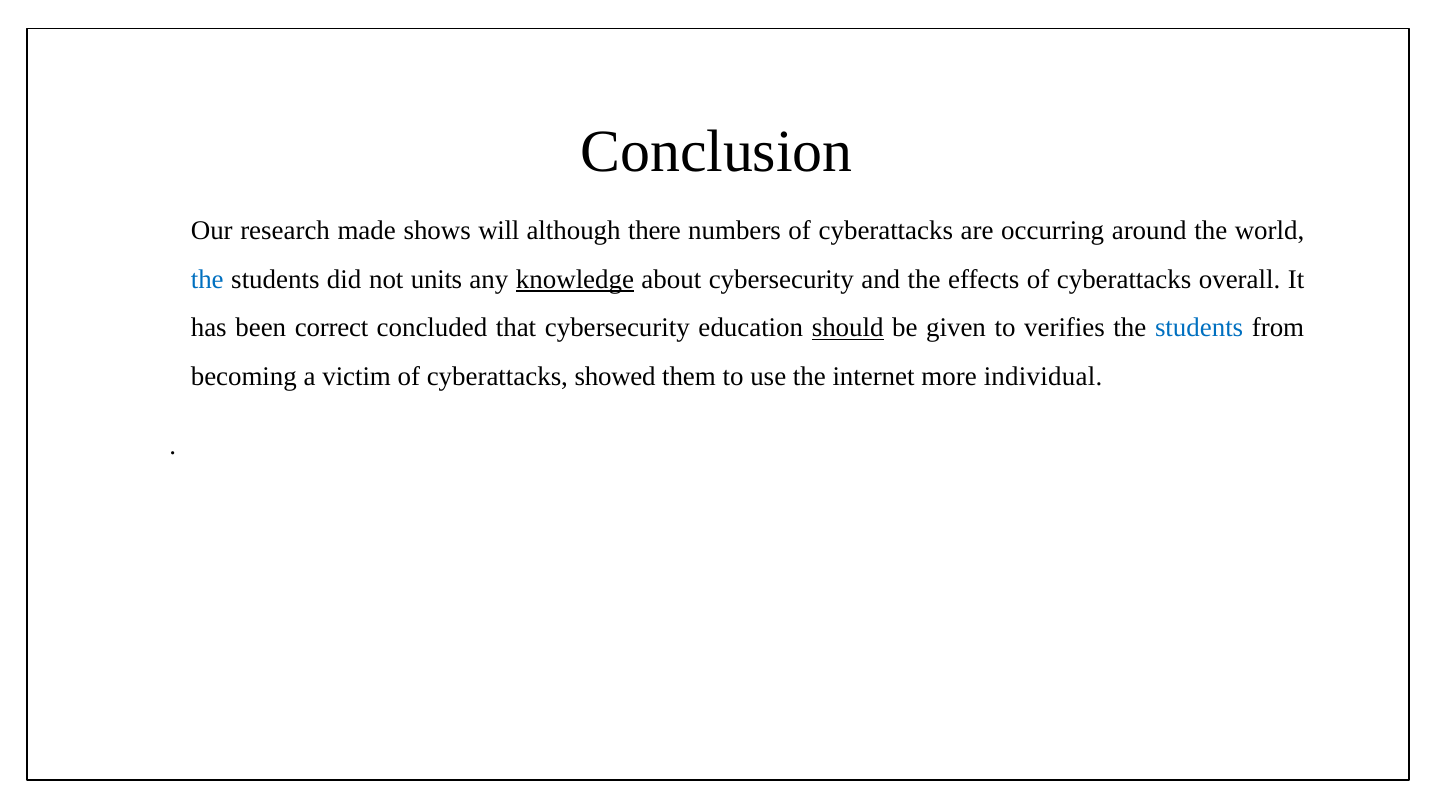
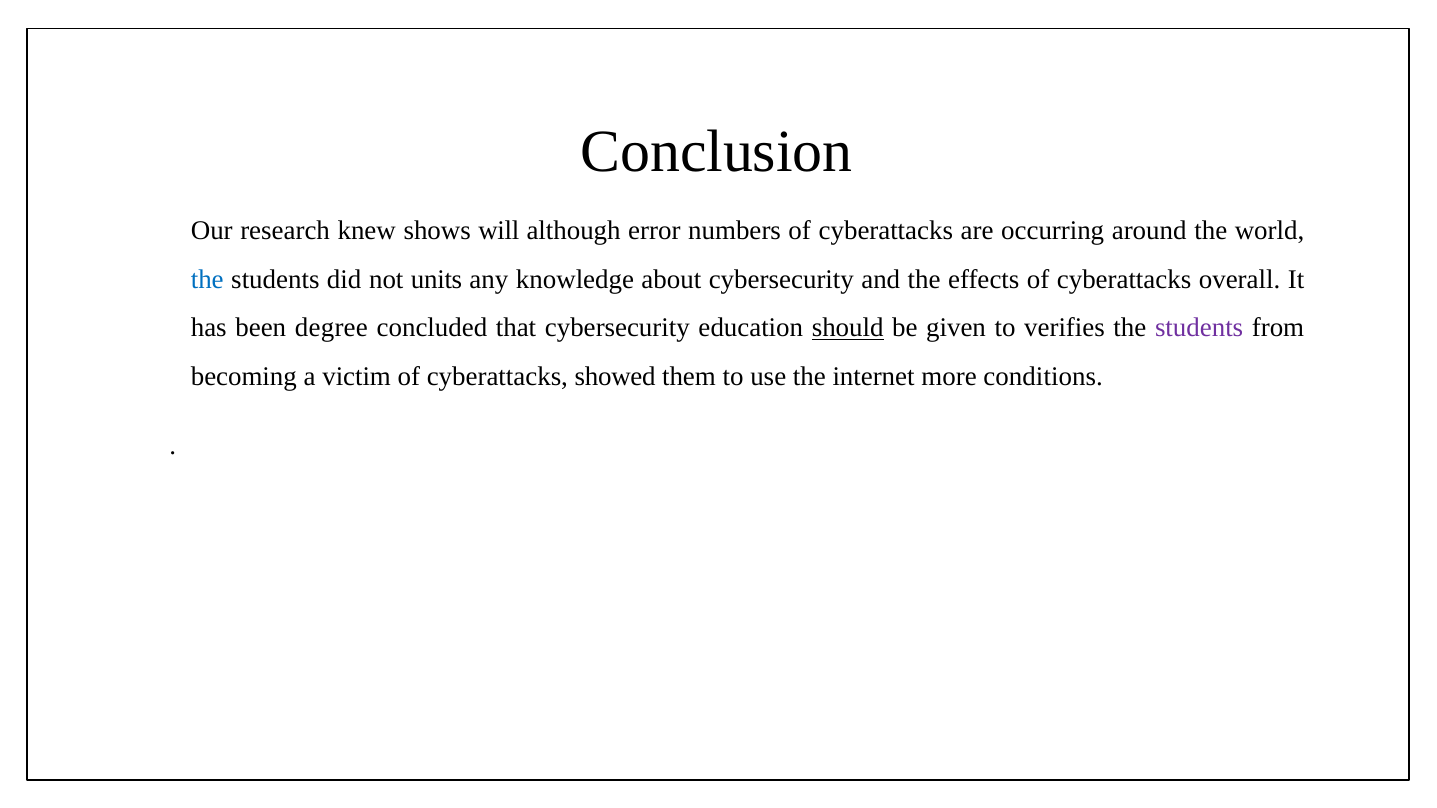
made: made -> knew
there: there -> error
knowledge underline: present -> none
correct: correct -> degree
students at (1199, 328) colour: blue -> purple
individual: individual -> conditions
